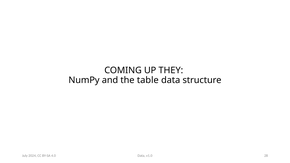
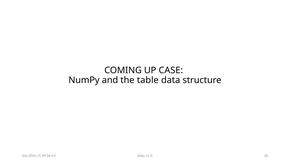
THEY: THEY -> CASE
